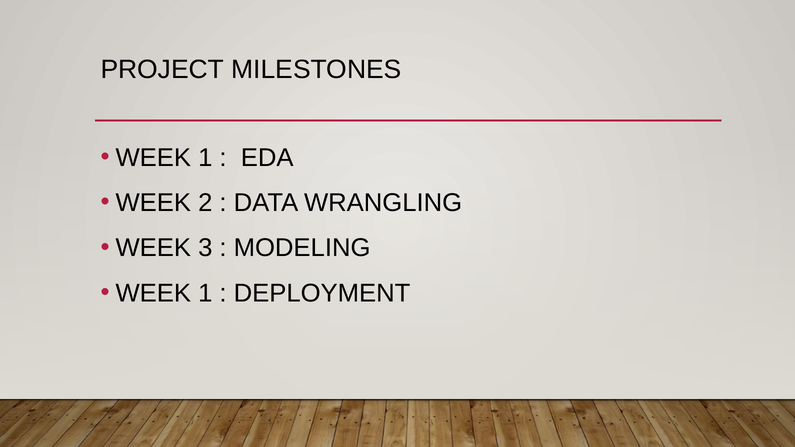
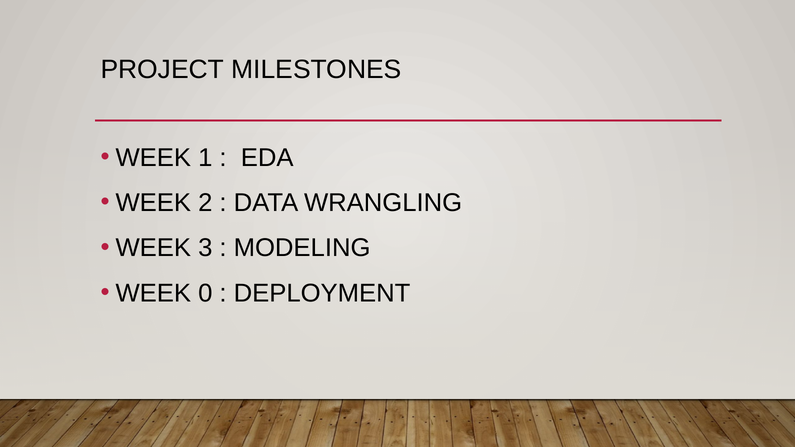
1 at (205, 293): 1 -> 0
